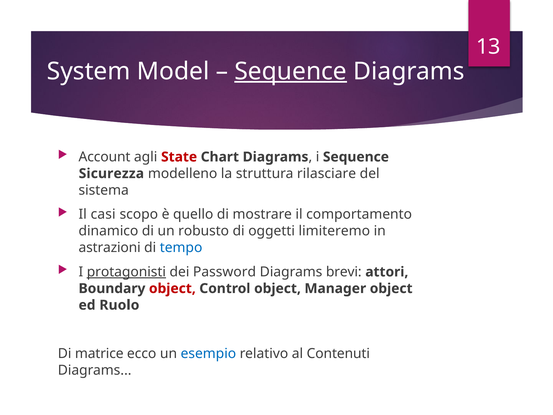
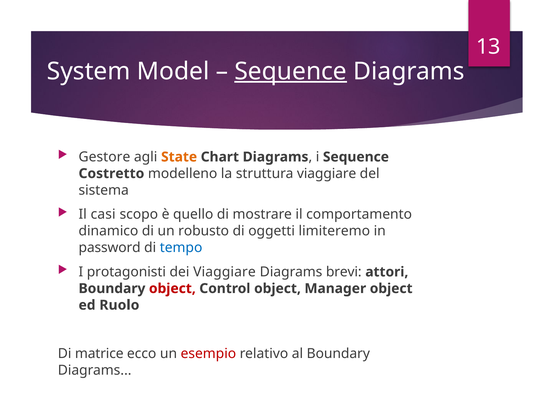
Account: Account -> Gestore
State colour: red -> orange
Sicurezza: Sicurezza -> Costretto
struttura rilasciare: rilasciare -> viaggiare
astrazioni: astrazioni -> password
protagonisti underline: present -> none
dei Password: Password -> Viaggiare
esempio colour: blue -> red
al Contenuti: Contenuti -> Boundary
